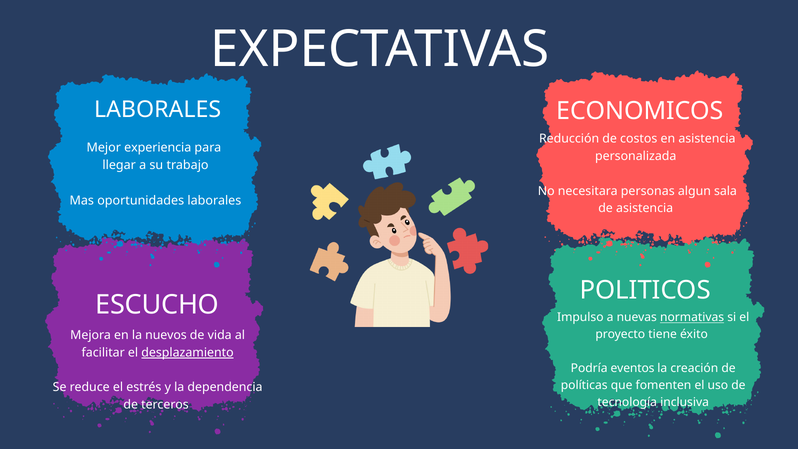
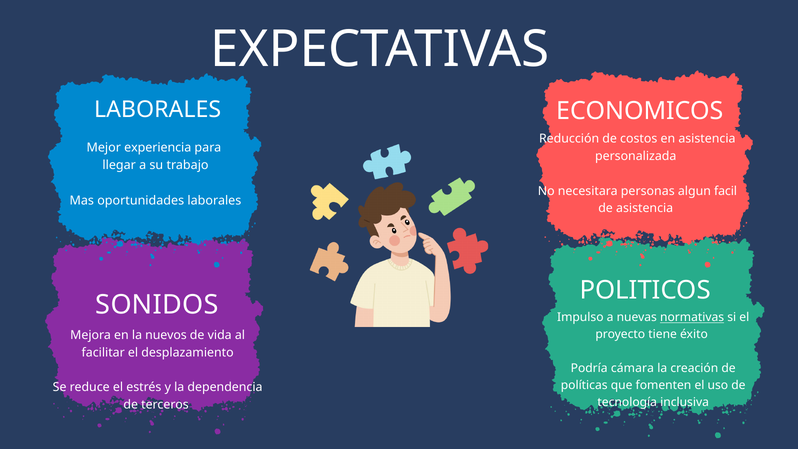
sala: sala -> facil
ESCUCHO: ESCUCHO -> SONIDOS
desplazamiento underline: present -> none
eventos: eventos -> cámara
